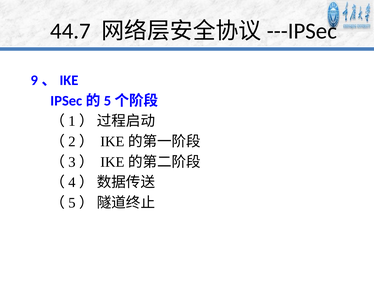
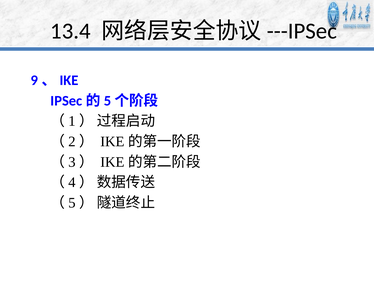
44.7: 44.7 -> 13.4
